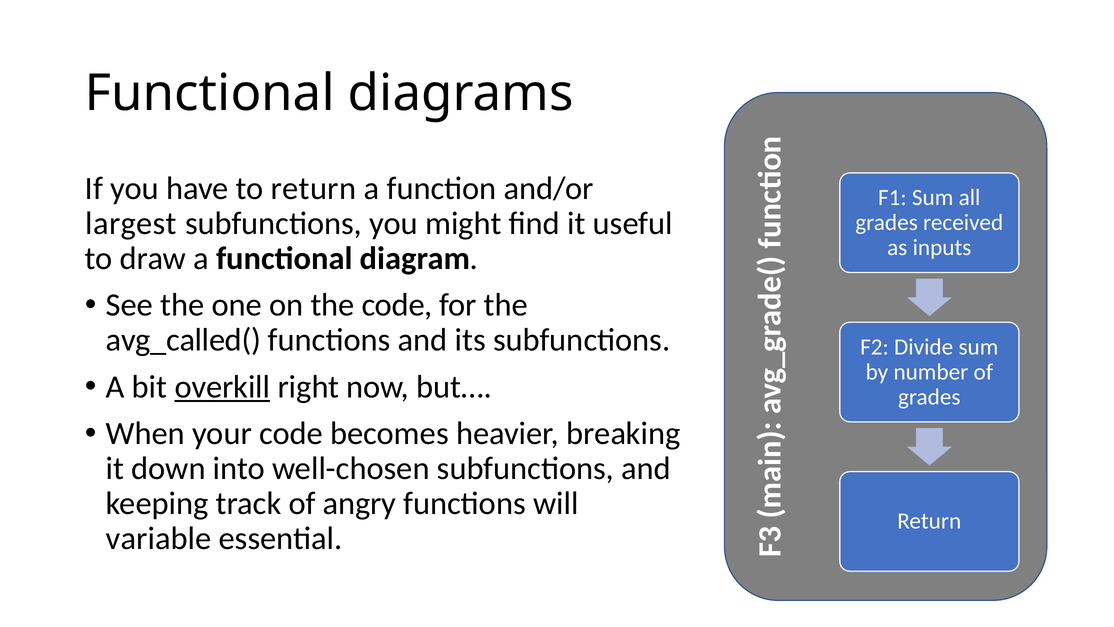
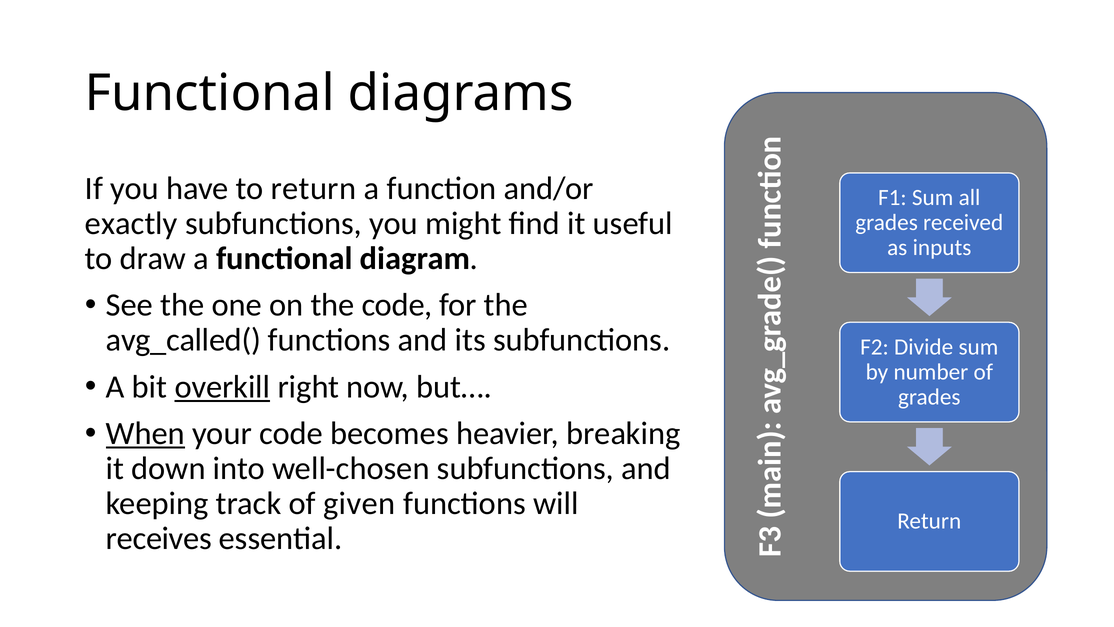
largest: largest -> exactly
When underline: none -> present
angry: angry -> given
variable: variable -> receives
